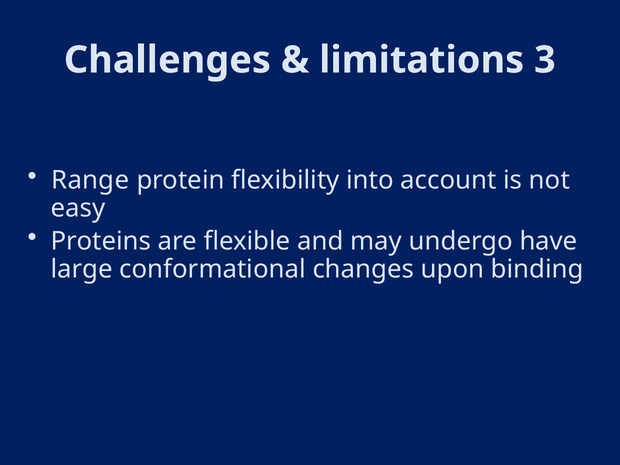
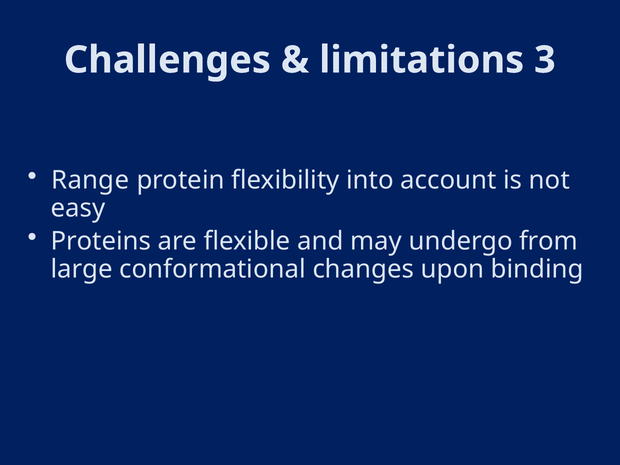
have: have -> from
